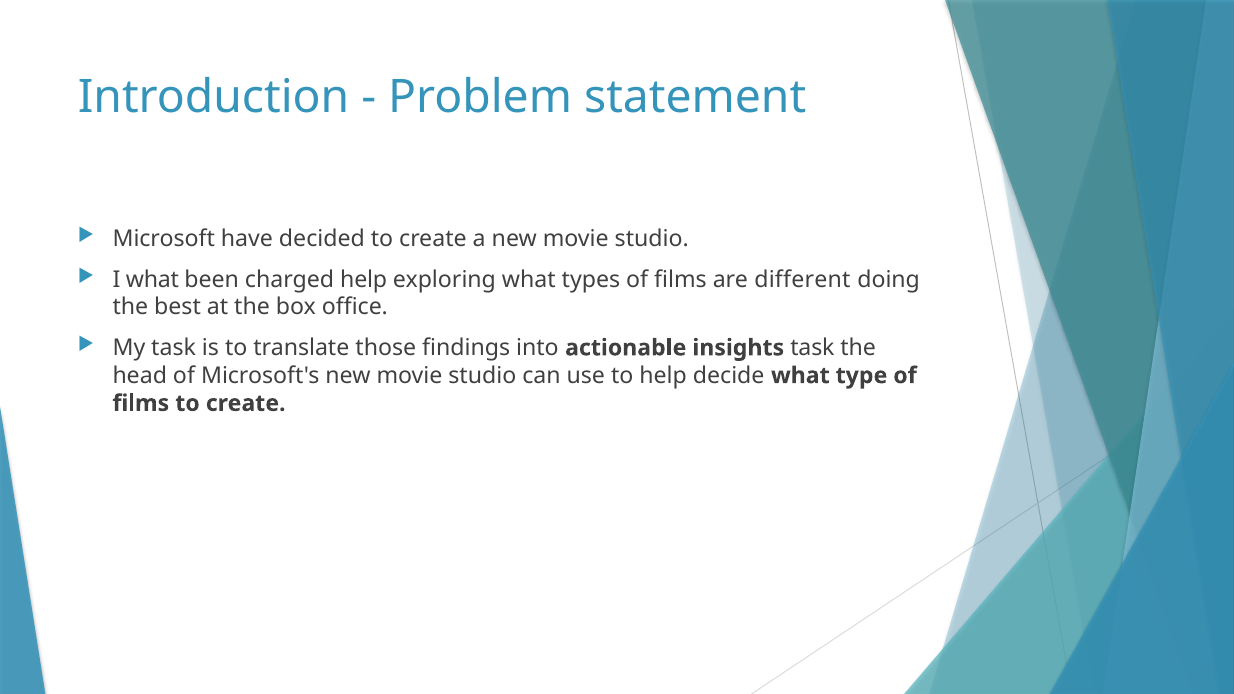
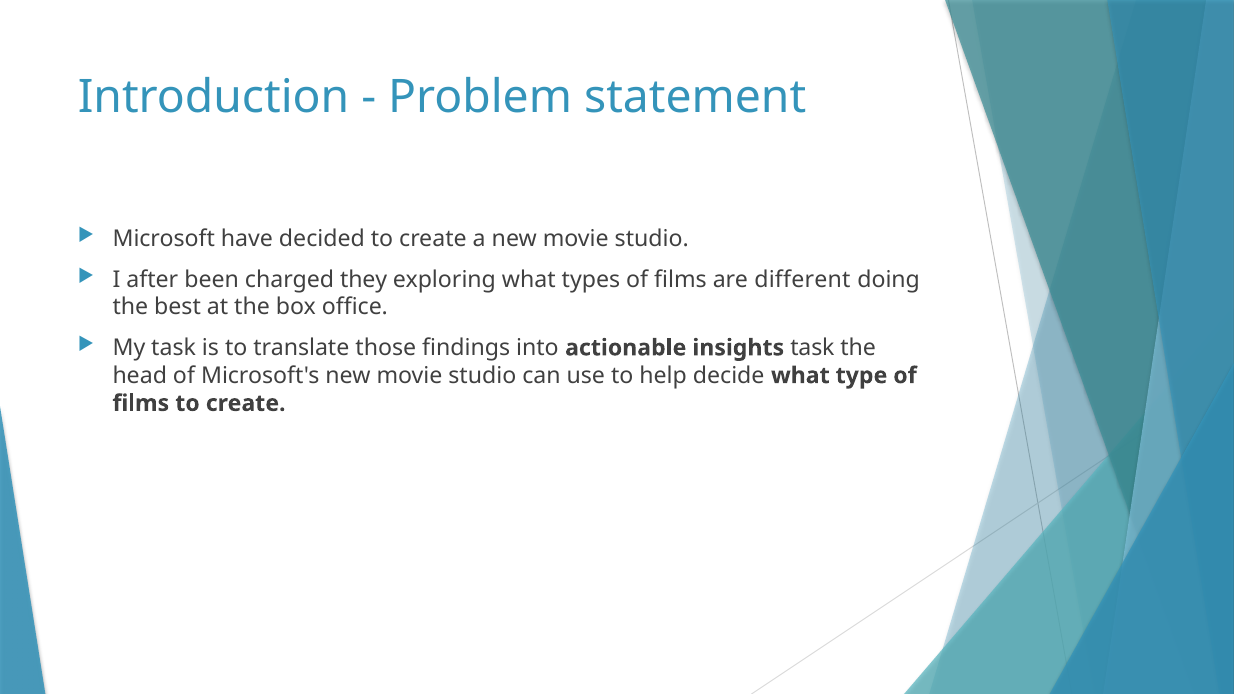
I what: what -> after
charged help: help -> they
